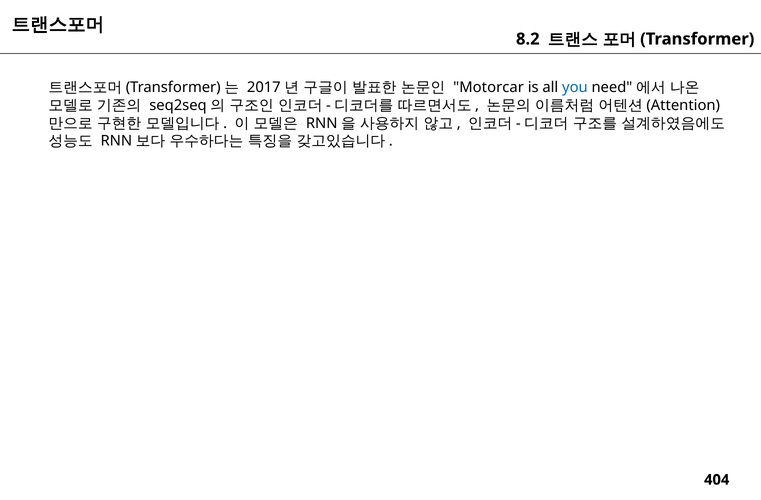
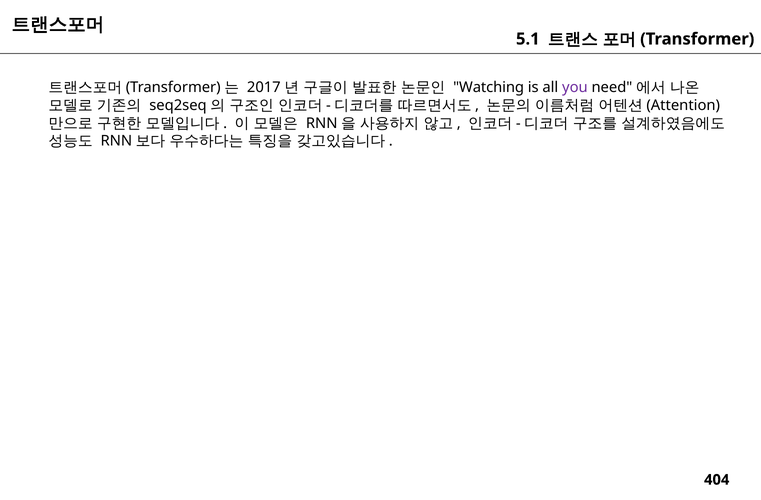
8.2: 8.2 -> 5.1
Motorcar: Motorcar -> Watching
you colour: blue -> purple
